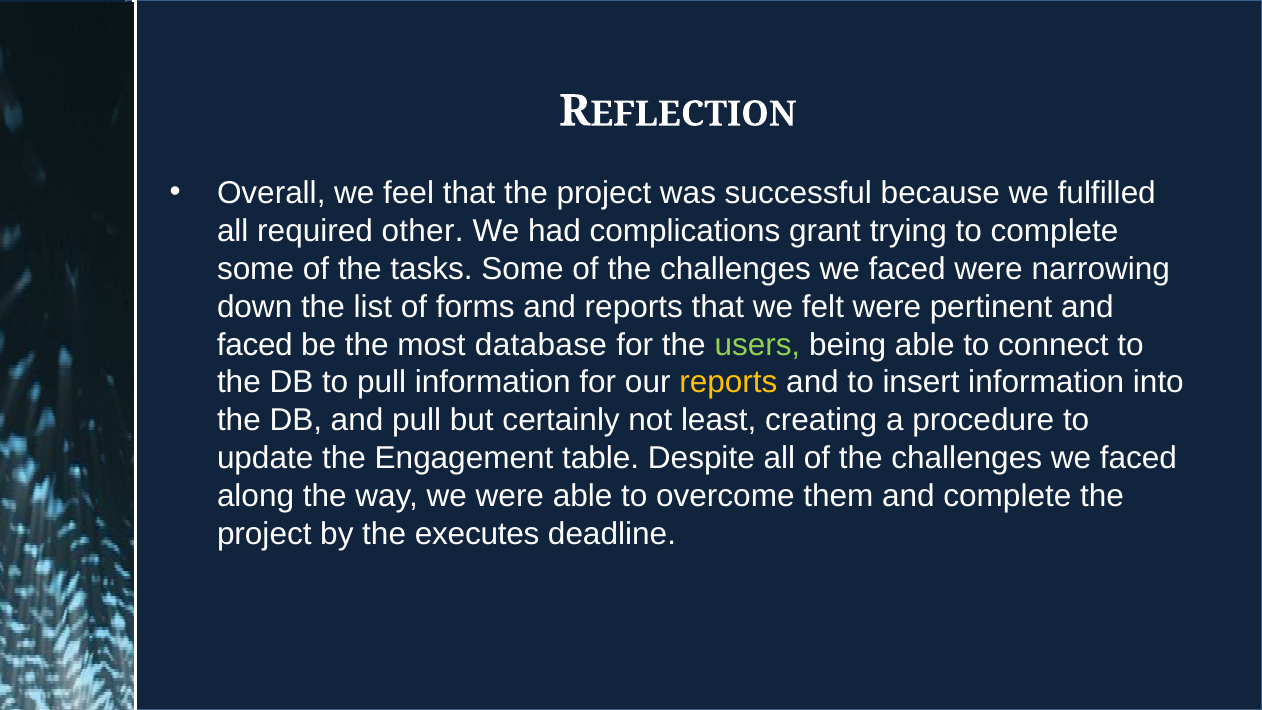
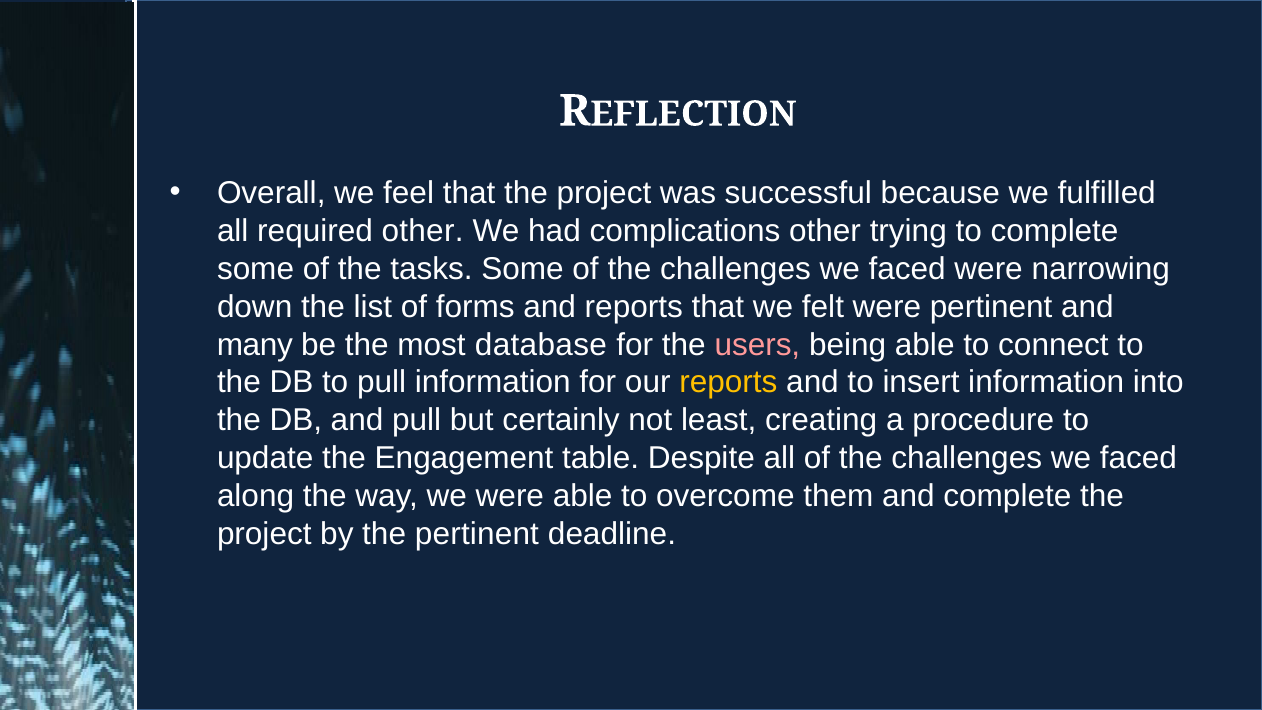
complications grant: grant -> other
faced at (255, 345): faced -> many
users colour: light green -> pink
the executes: executes -> pertinent
